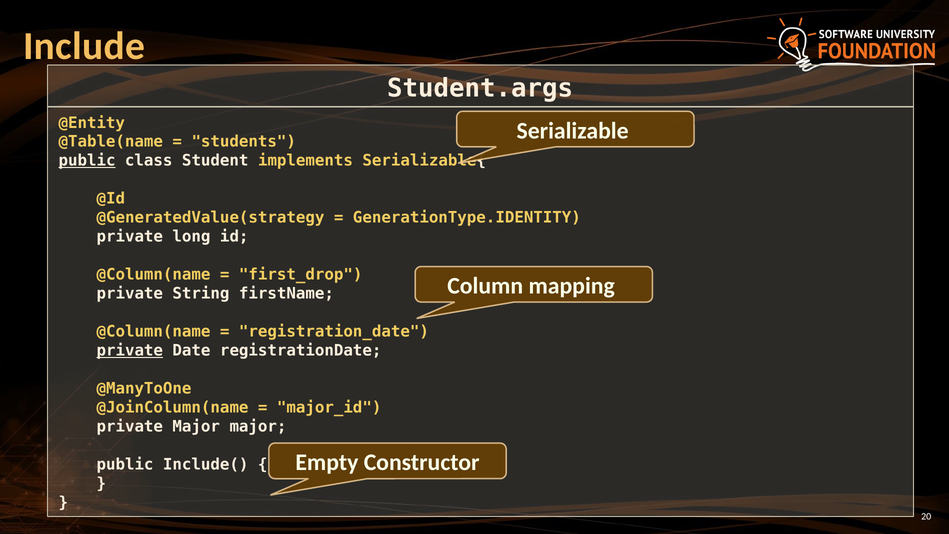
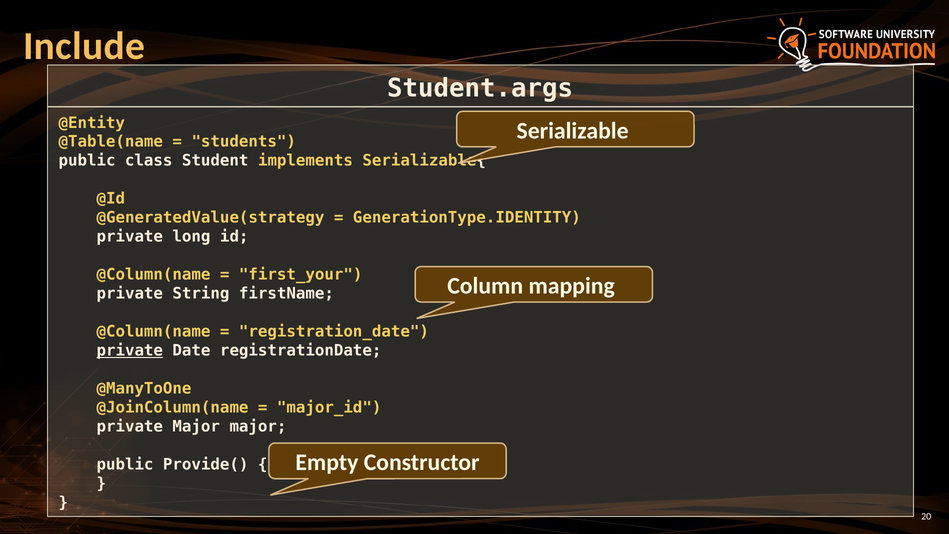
public at (87, 161) underline: present -> none
first_drop: first_drop -> first_your
Include(: Include( -> Provide(
